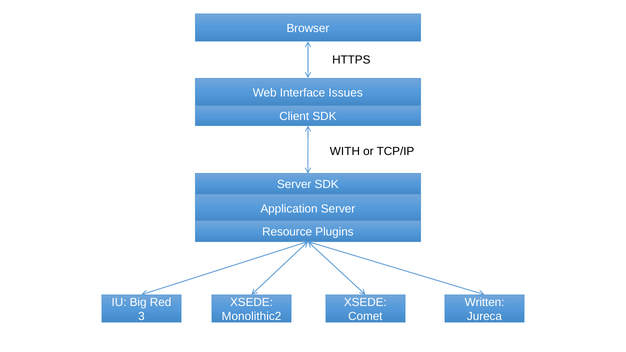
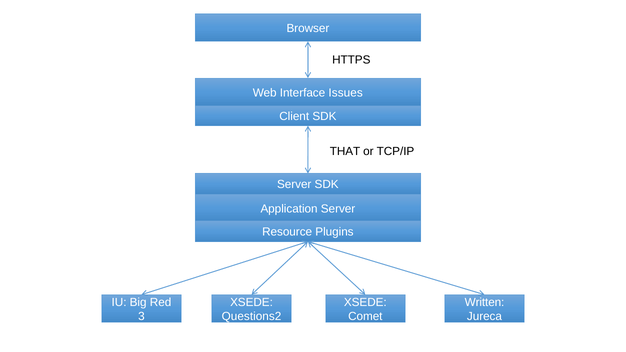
WITH: WITH -> THAT
Monolithic2: Monolithic2 -> Questions2
